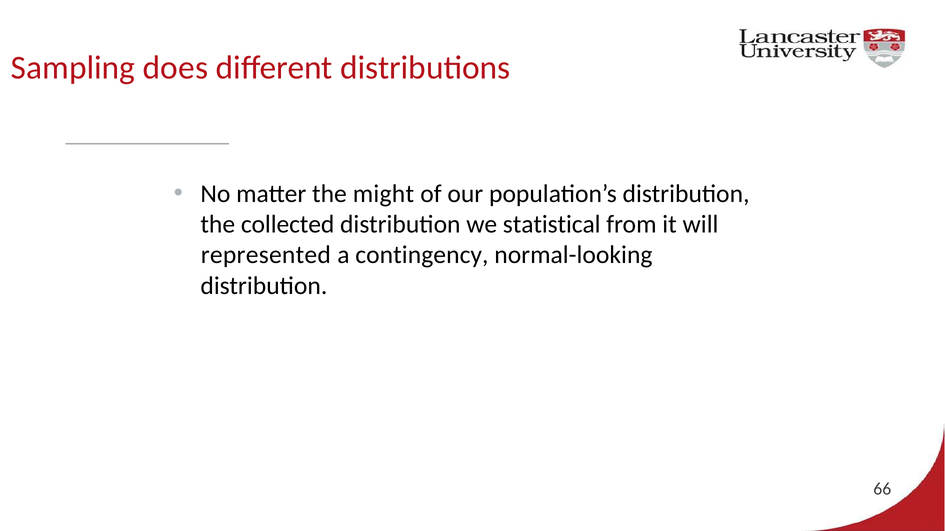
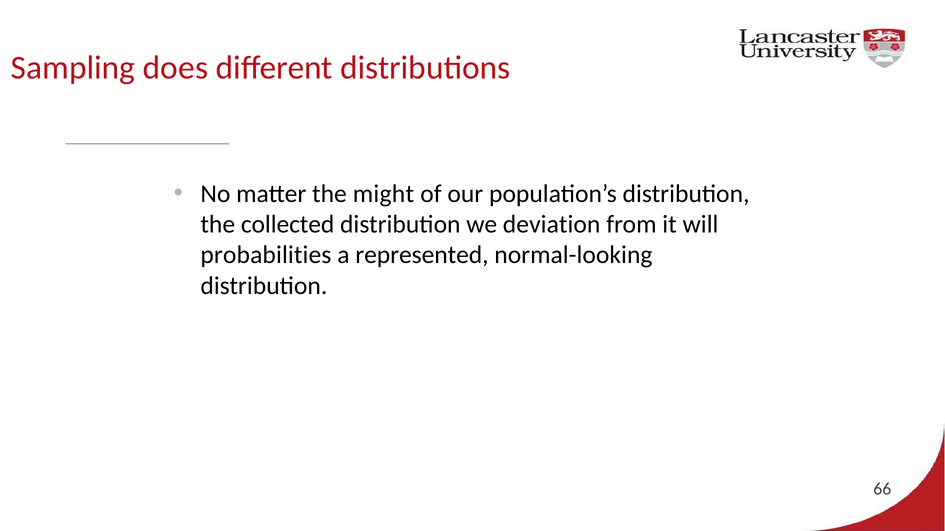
statistical: statistical -> deviation
represented: represented -> probabilities
contingency: contingency -> represented
